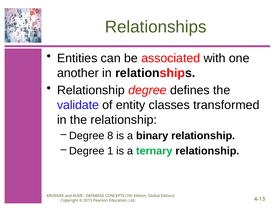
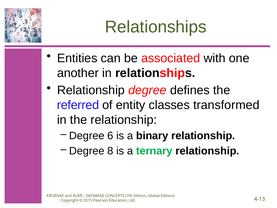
validate: validate -> referred
8: 8 -> 6
1: 1 -> 8
